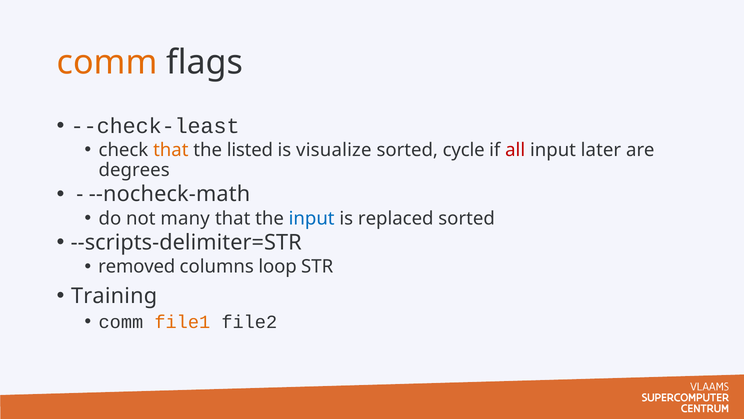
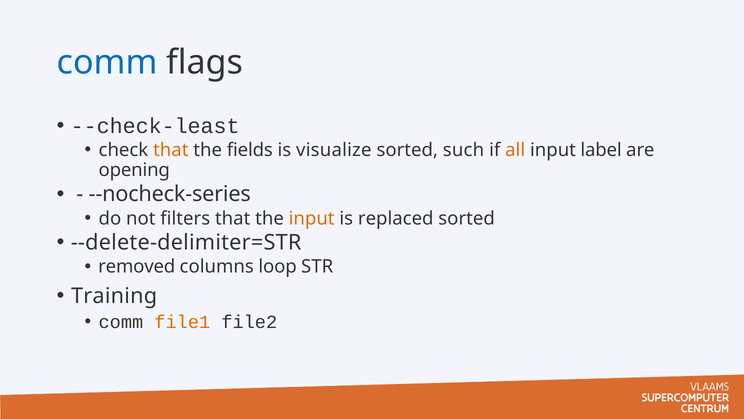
comm at (107, 62) colour: orange -> blue
listed: listed -> fields
cycle: cycle -> such
all colour: red -> orange
later: later -> label
degrees: degrees -> opening
--nocheck-math: --nocheck-math -> --nocheck-series
many: many -> filters
input at (312, 218) colour: blue -> orange
--scripts-delimiter=STR: --scripts-delimiter=STR -> --delete-delimiter=STR
